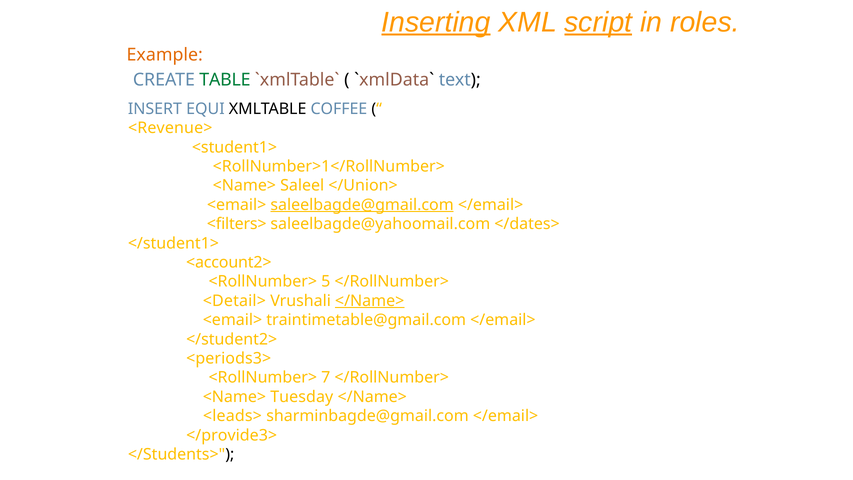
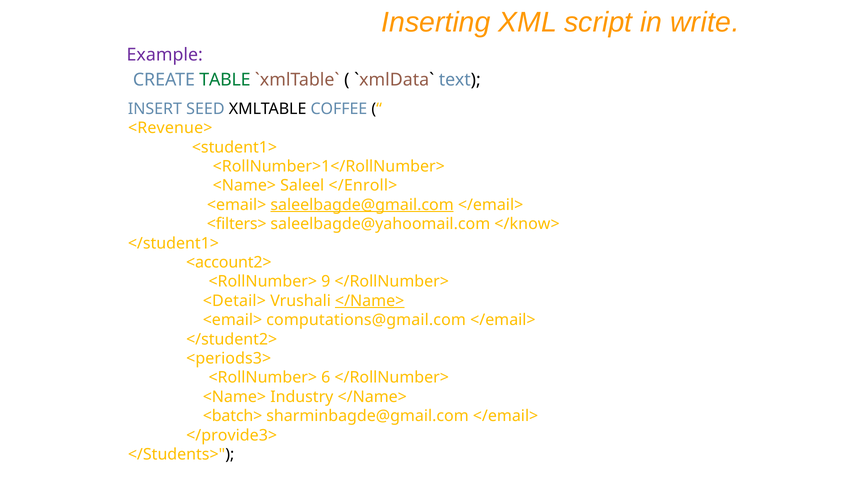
Inserting underline: present -> none
script underline: present -> none
roles: roles -> write
Example colour: orange -> purple
EQUI: EQUI -> SEED
</Union>: </Union> -> </Enroll>
</dates>: </dates> -> </know>
5: 5 -> 9
traintimetable@gmail.com: traintimetable@gmail.com -> computations@gmail.com
7: 7 -> 6
Tuesday: Tuesday -> Industry
<leads>: <leads> -> <batch>
